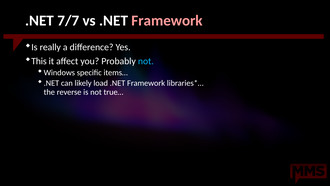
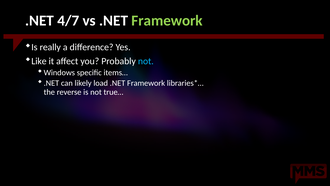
7/7: 7/7 -> 4/7
Framework at (167, 21) colour: pink -> light green
This: This -> Like
